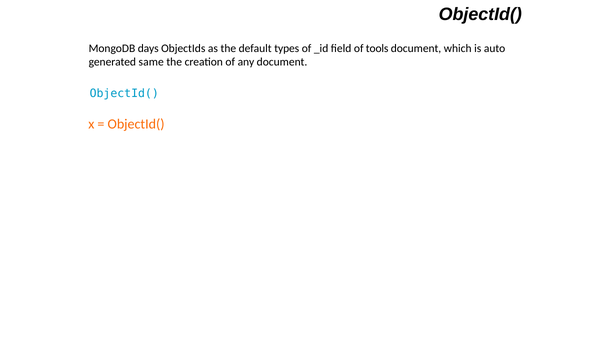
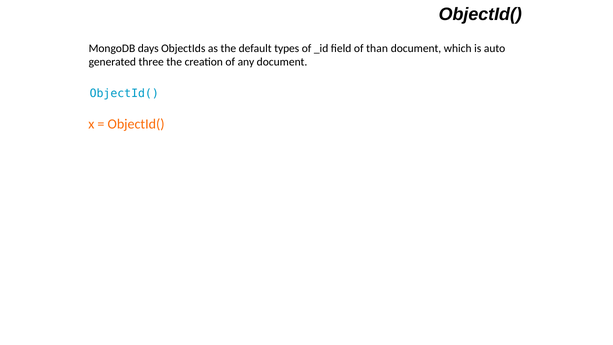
tools: tools -> than
same: same -> three
